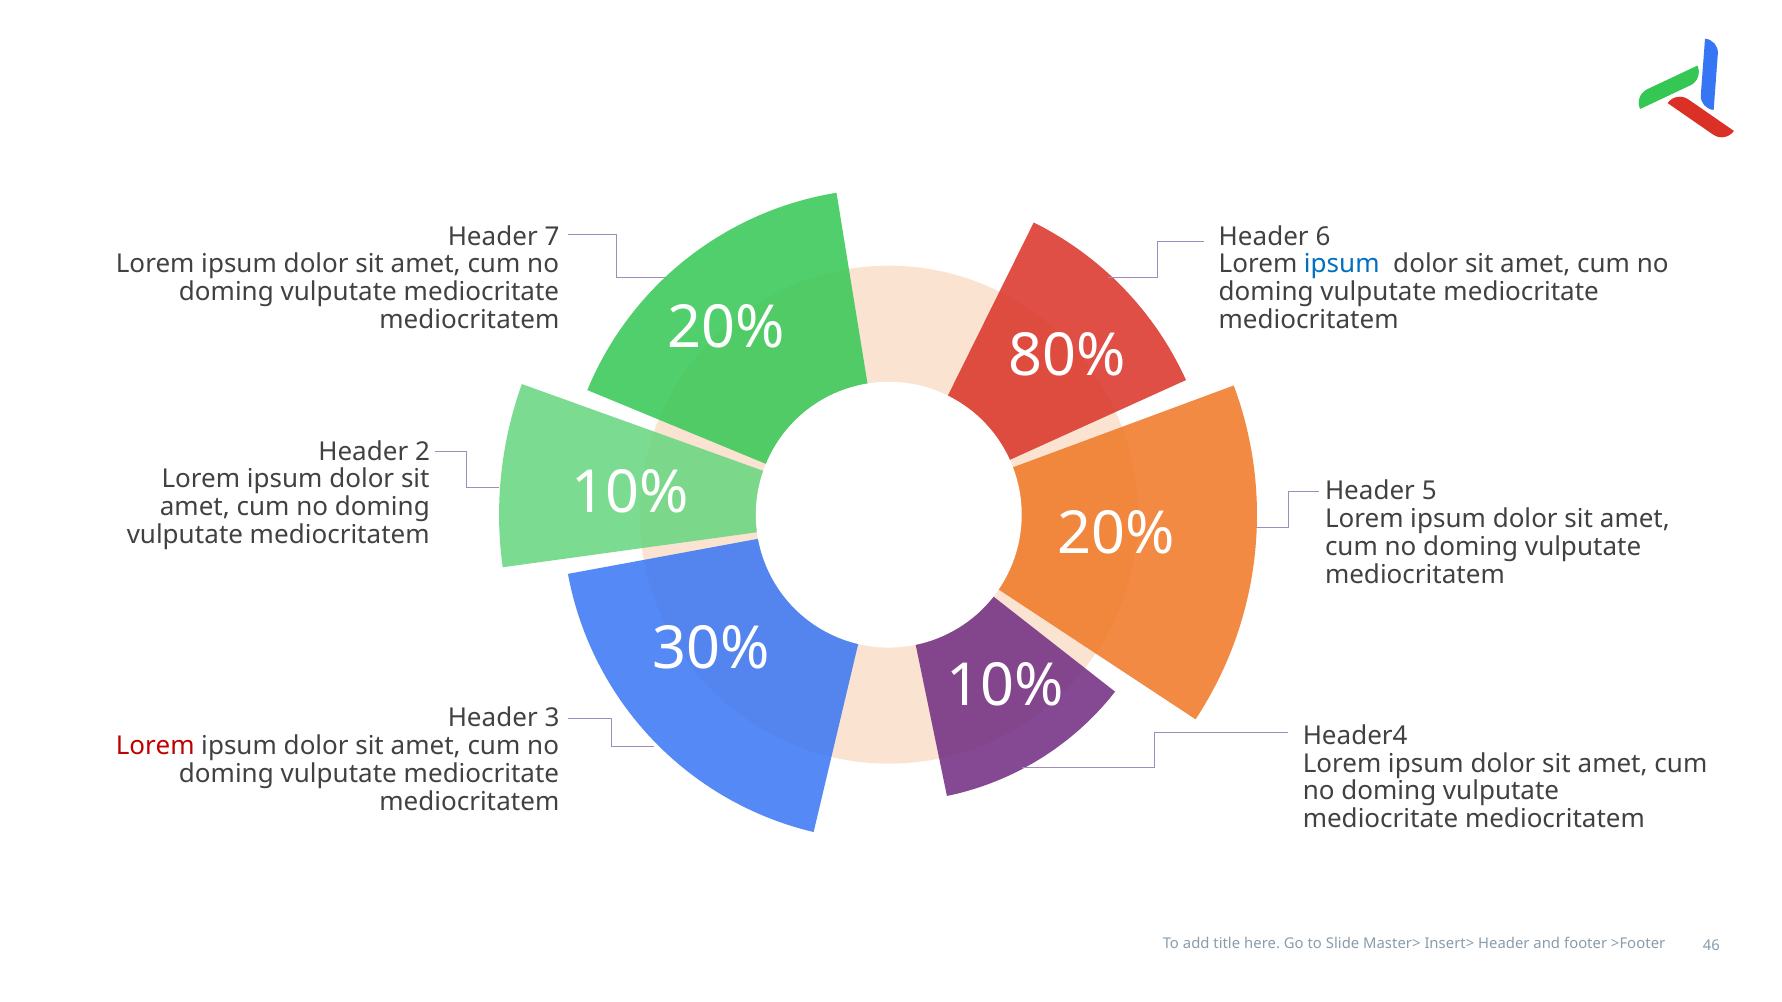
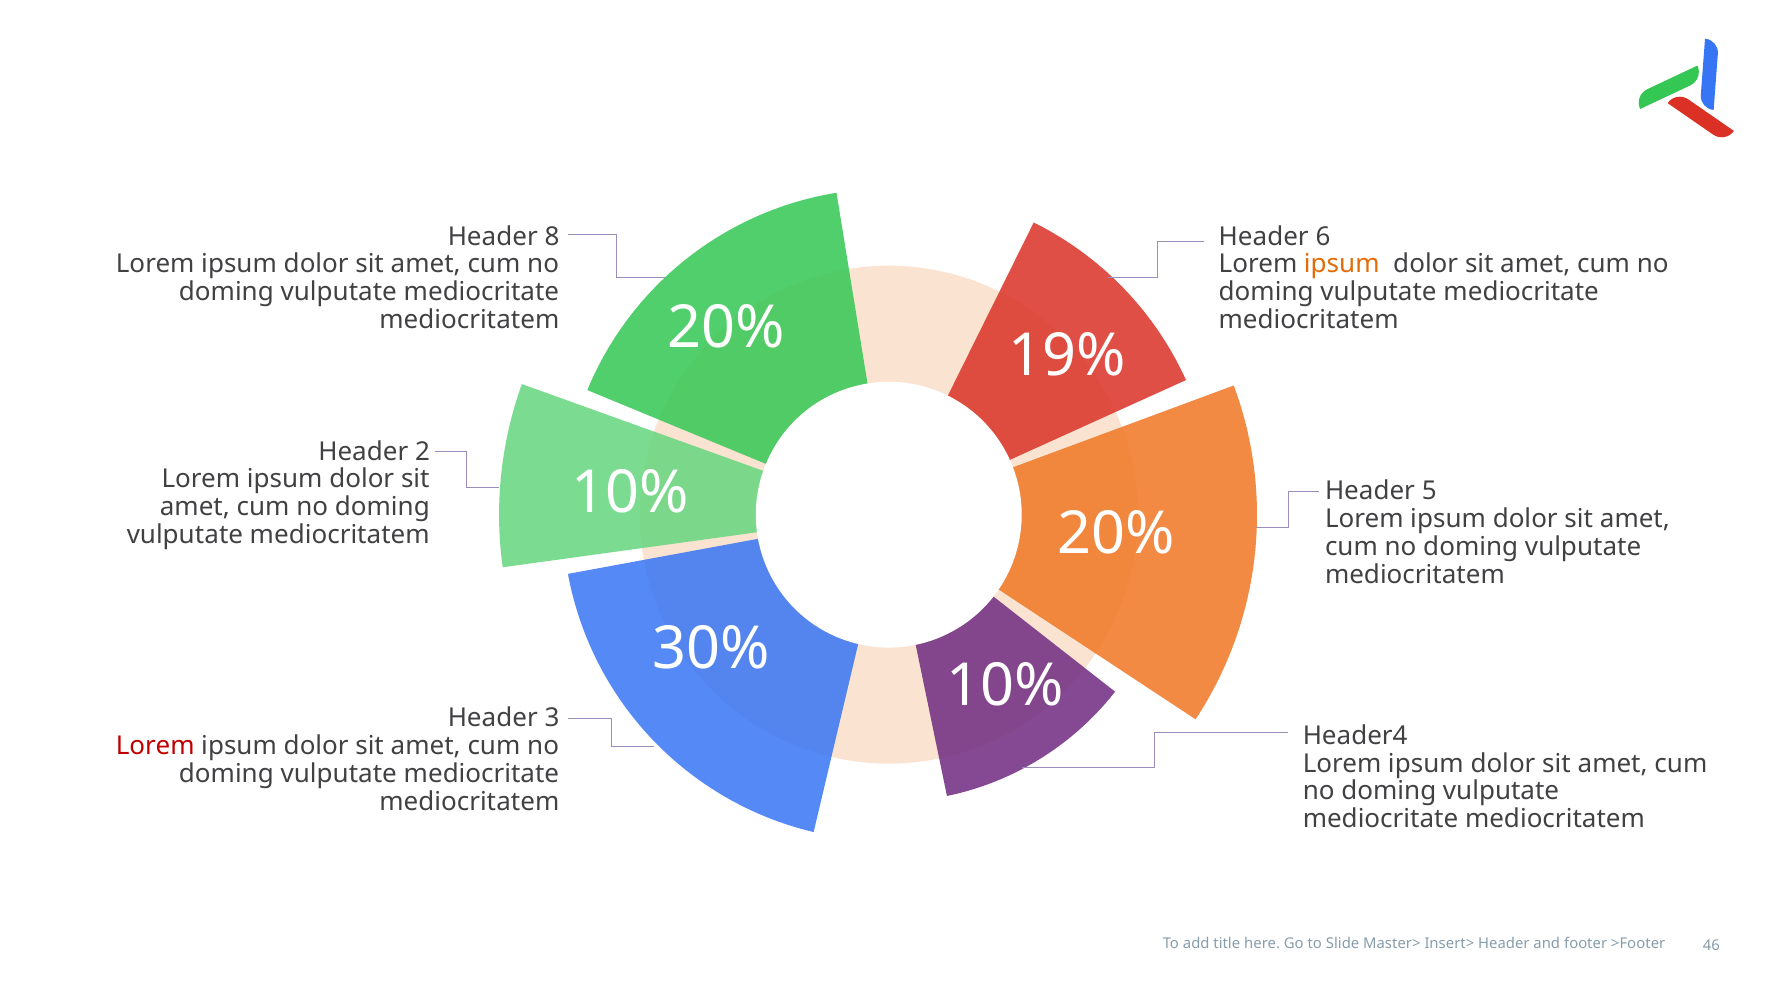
7: 7 -> 8
ipsum at (1342, 264) colour: blue -> orange
80%: 80% -> 19%
